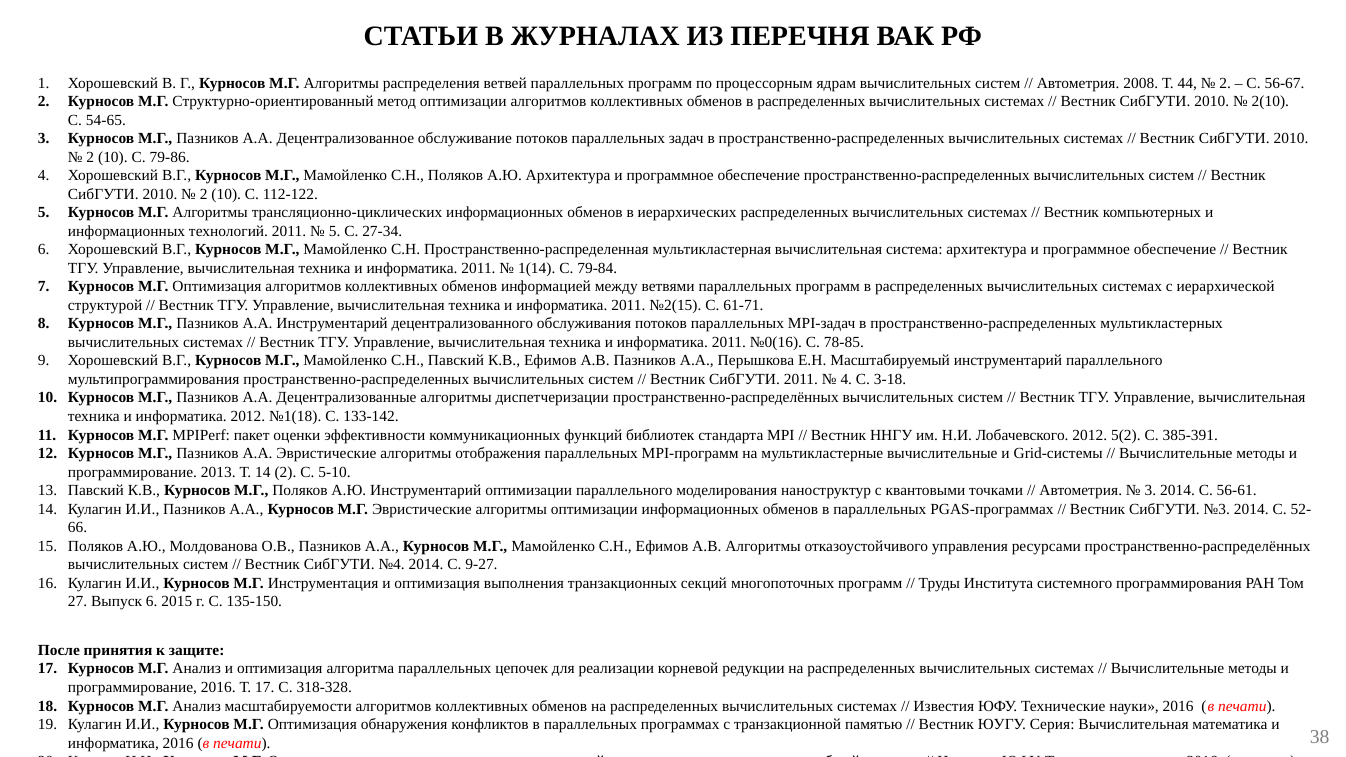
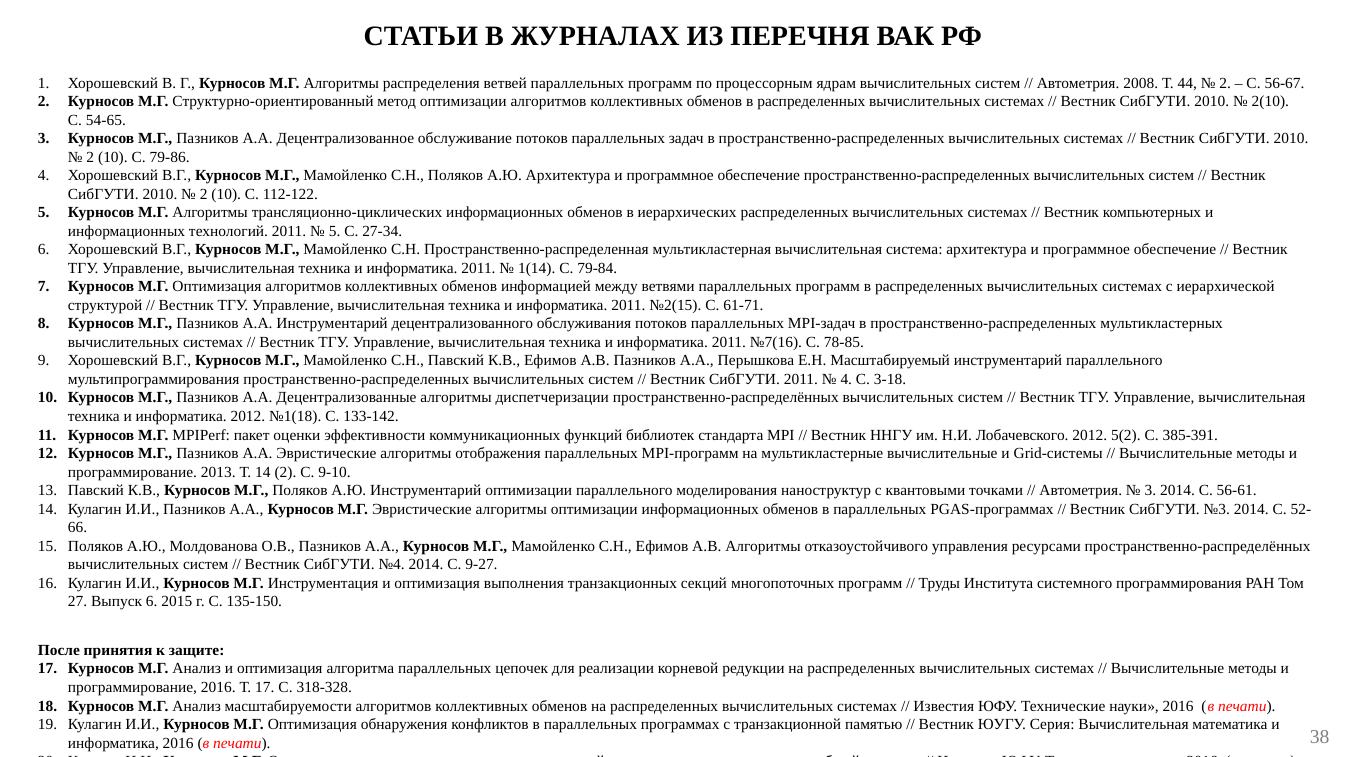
№0(16: №0(16 -> №7(16
5-10: 5-10 -> 9-10
